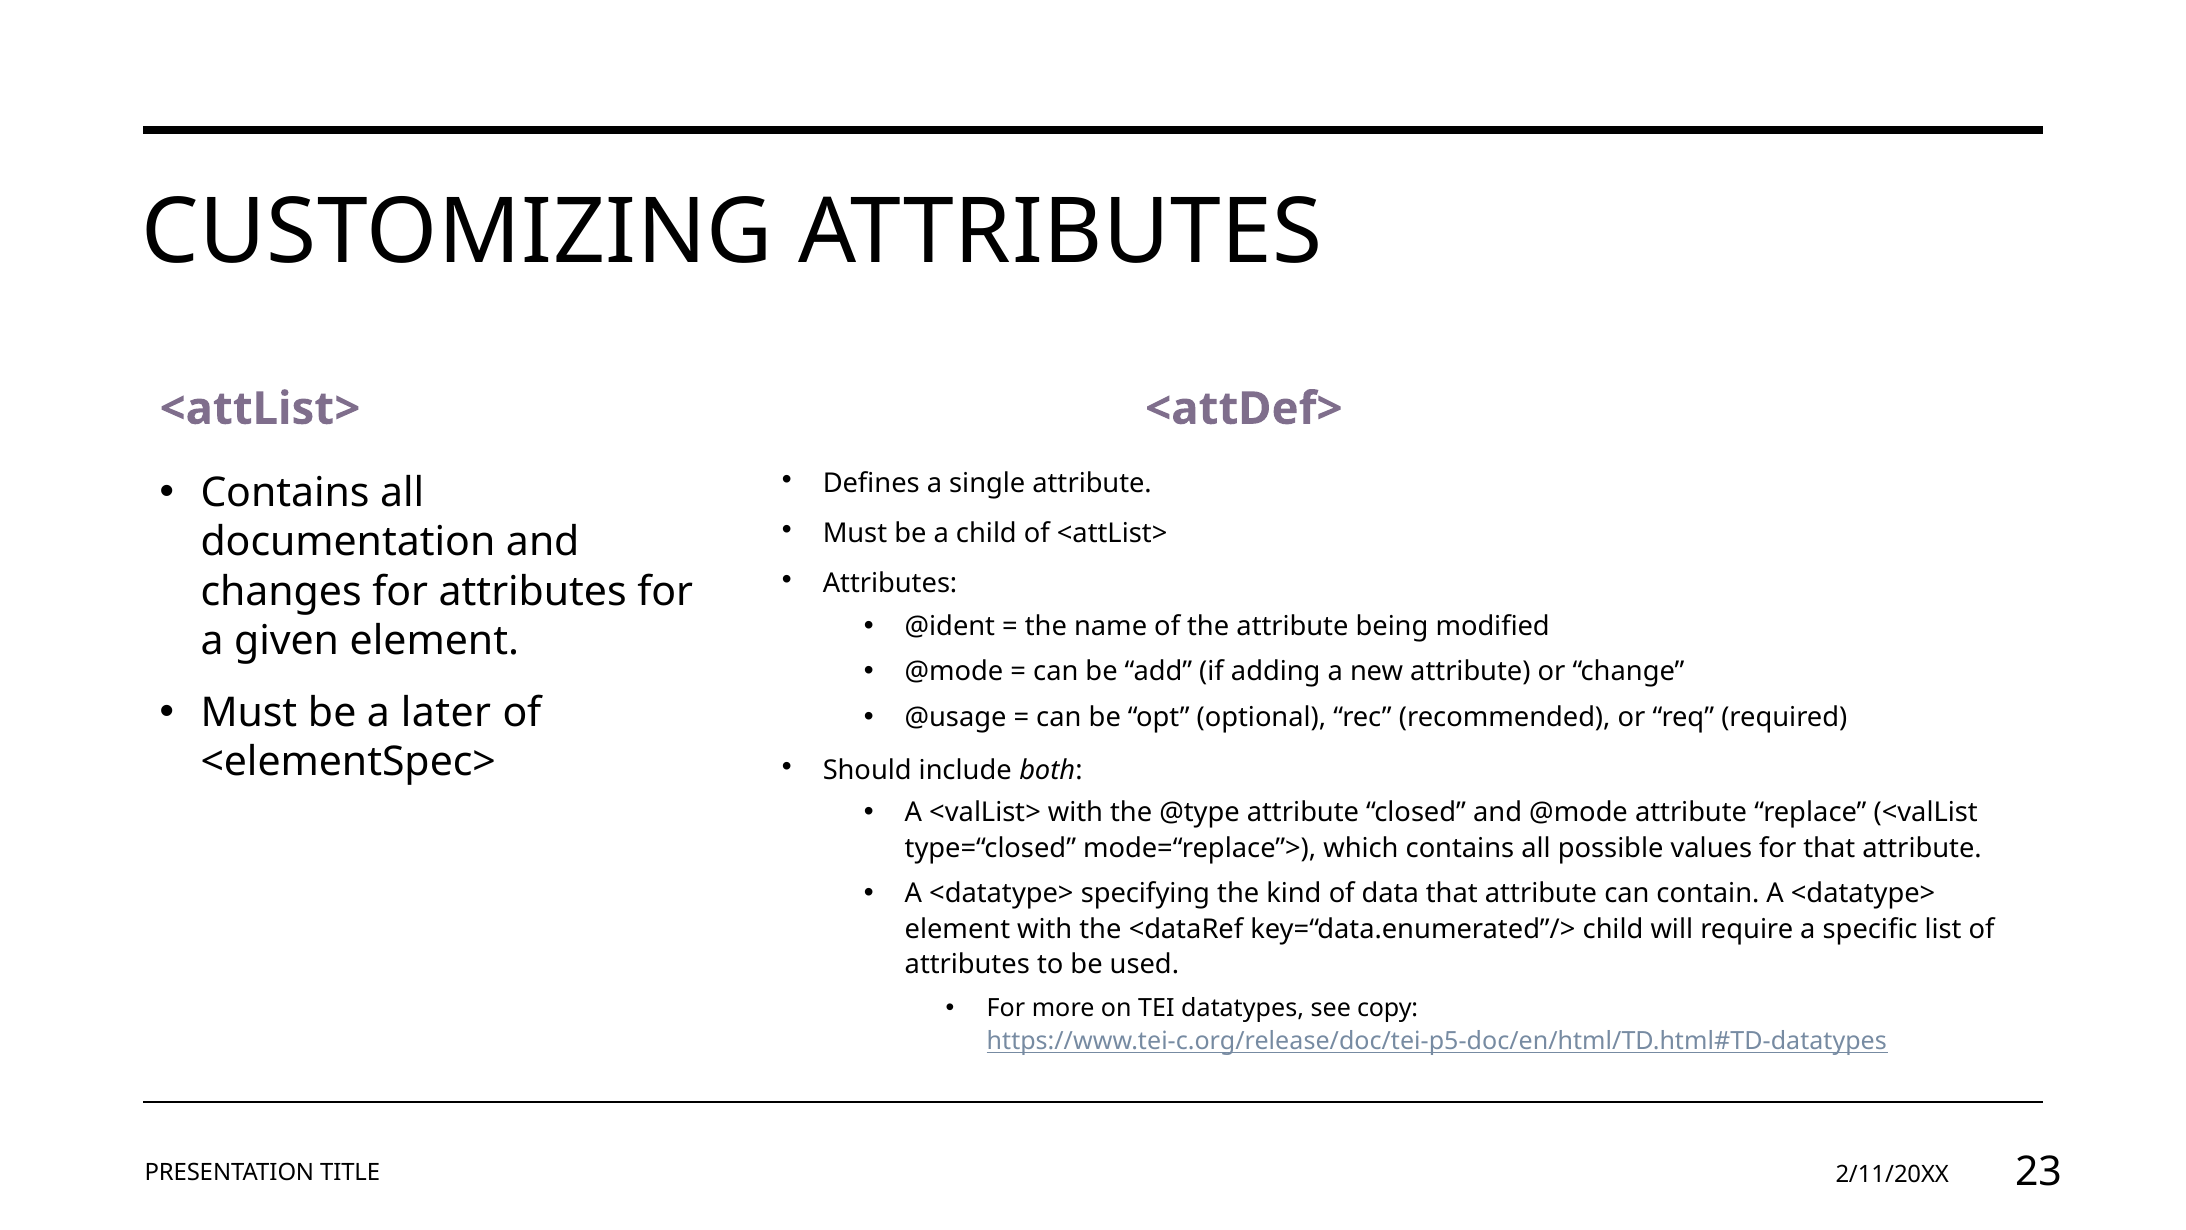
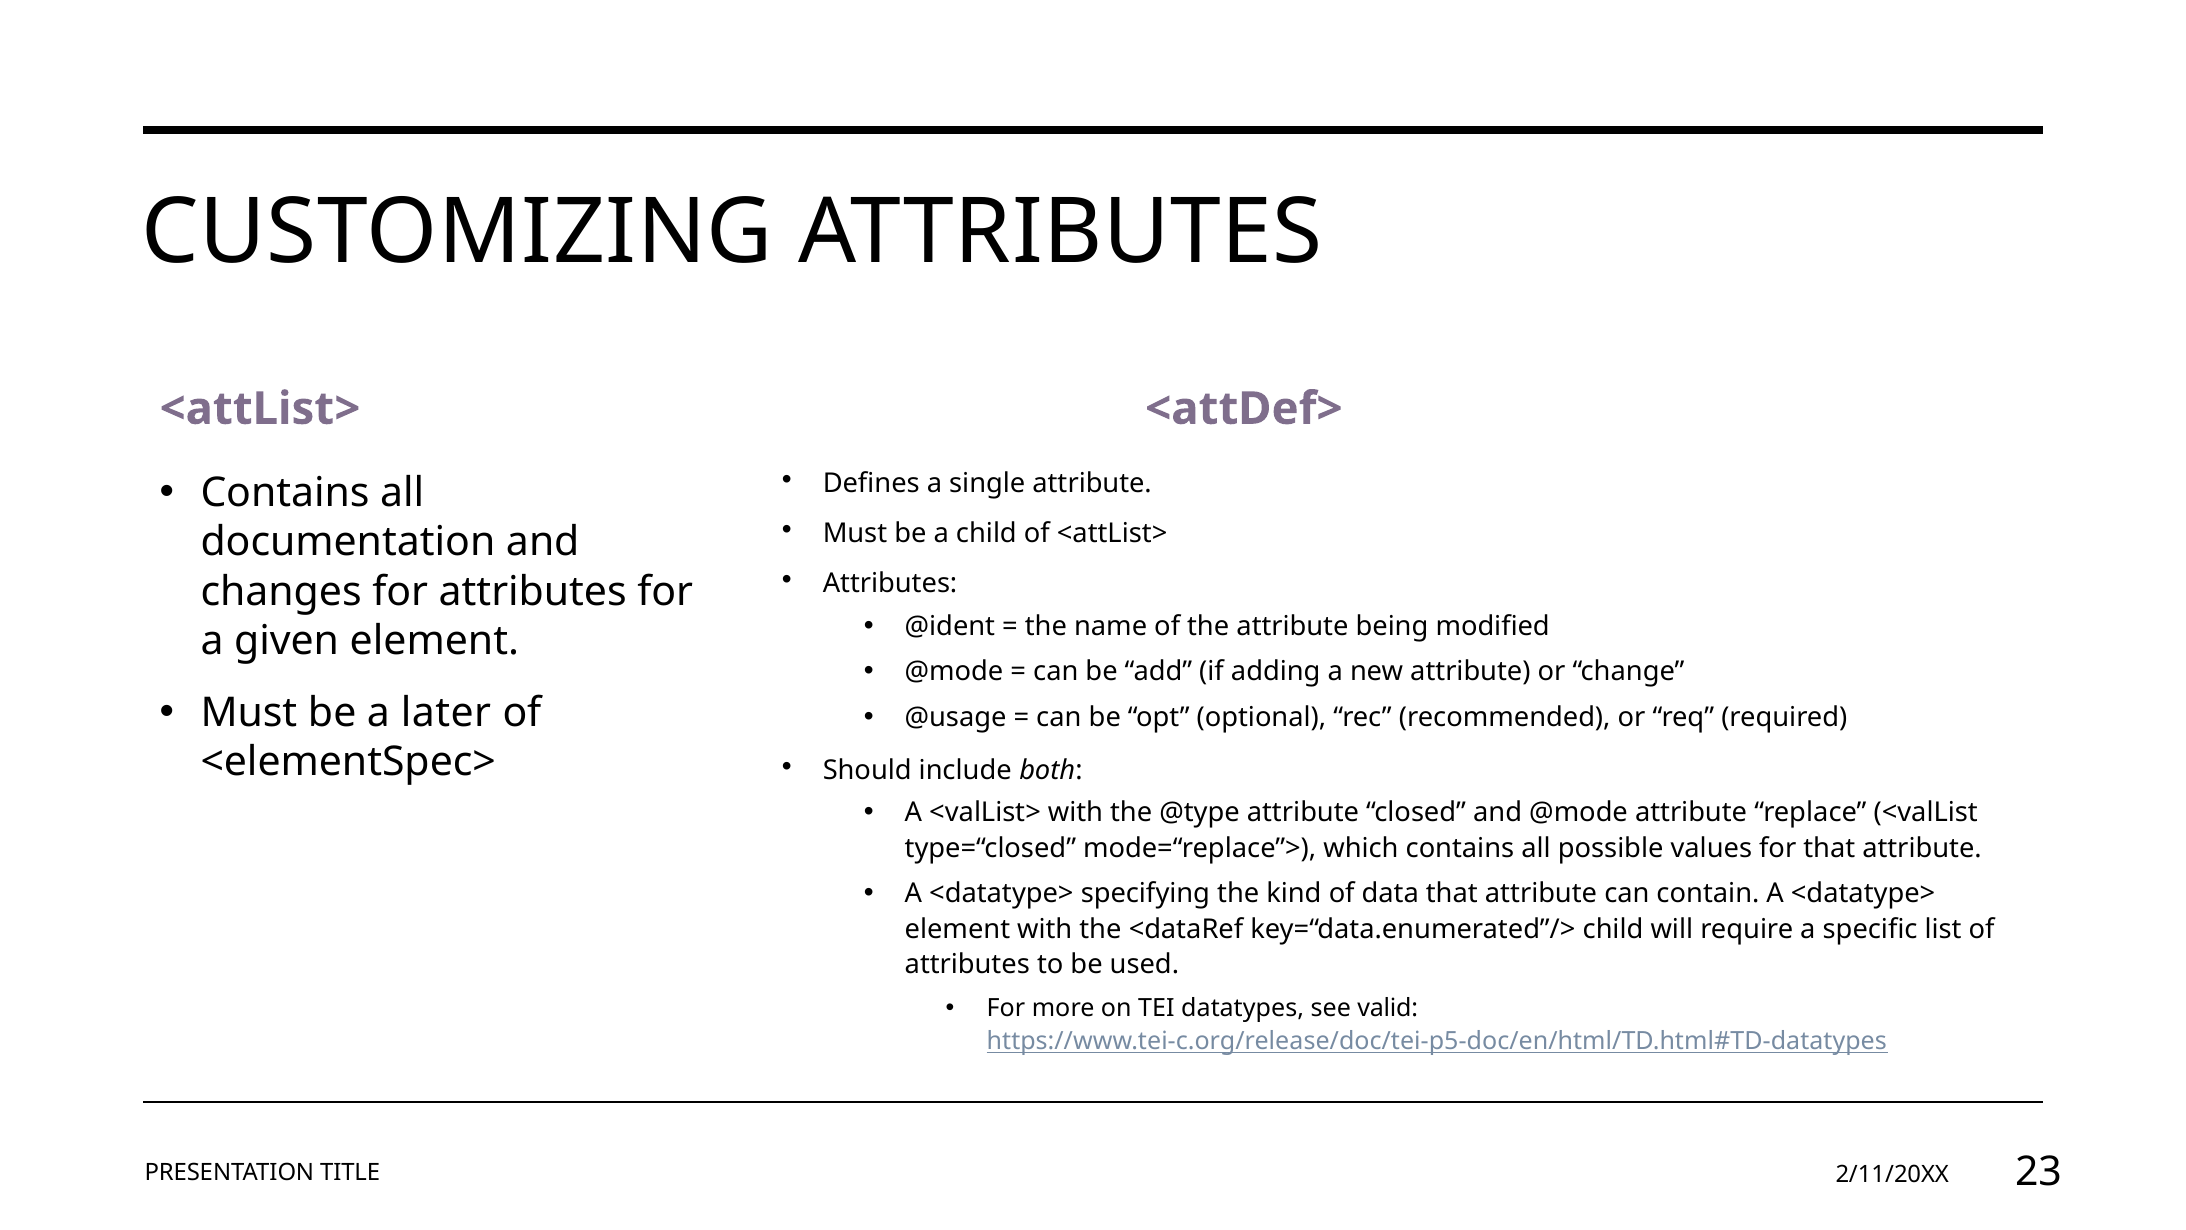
copy: copy -> valid
